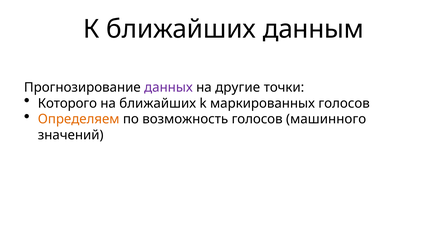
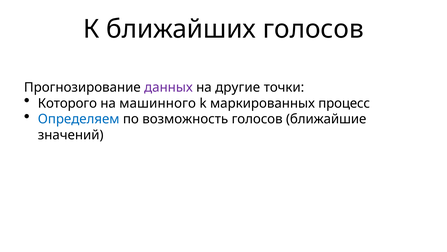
ближайших данным: данным -> голосов
на ближайших: ближайших -> машинного
маркированных голосов: голосов -> процесс
Определяем colour: orange -> blue
машинного: машинного -> ближайшие
